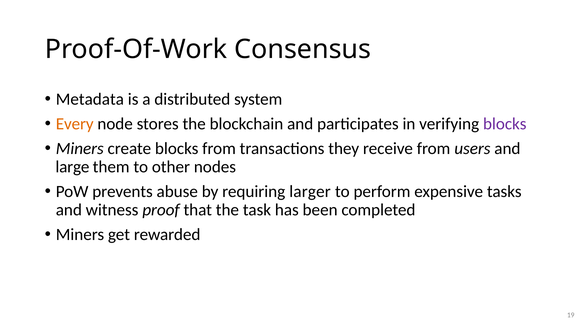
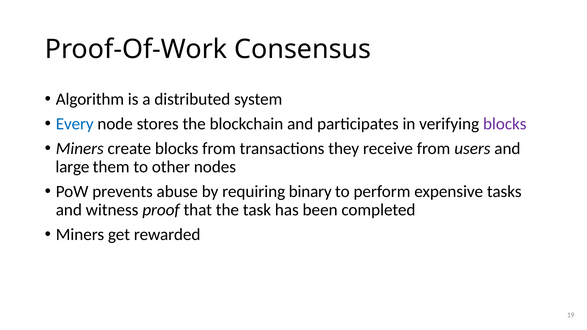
Metadata: Metadata -> Algorithm
Every colour: orange -> blue
larger: larger -> binary
